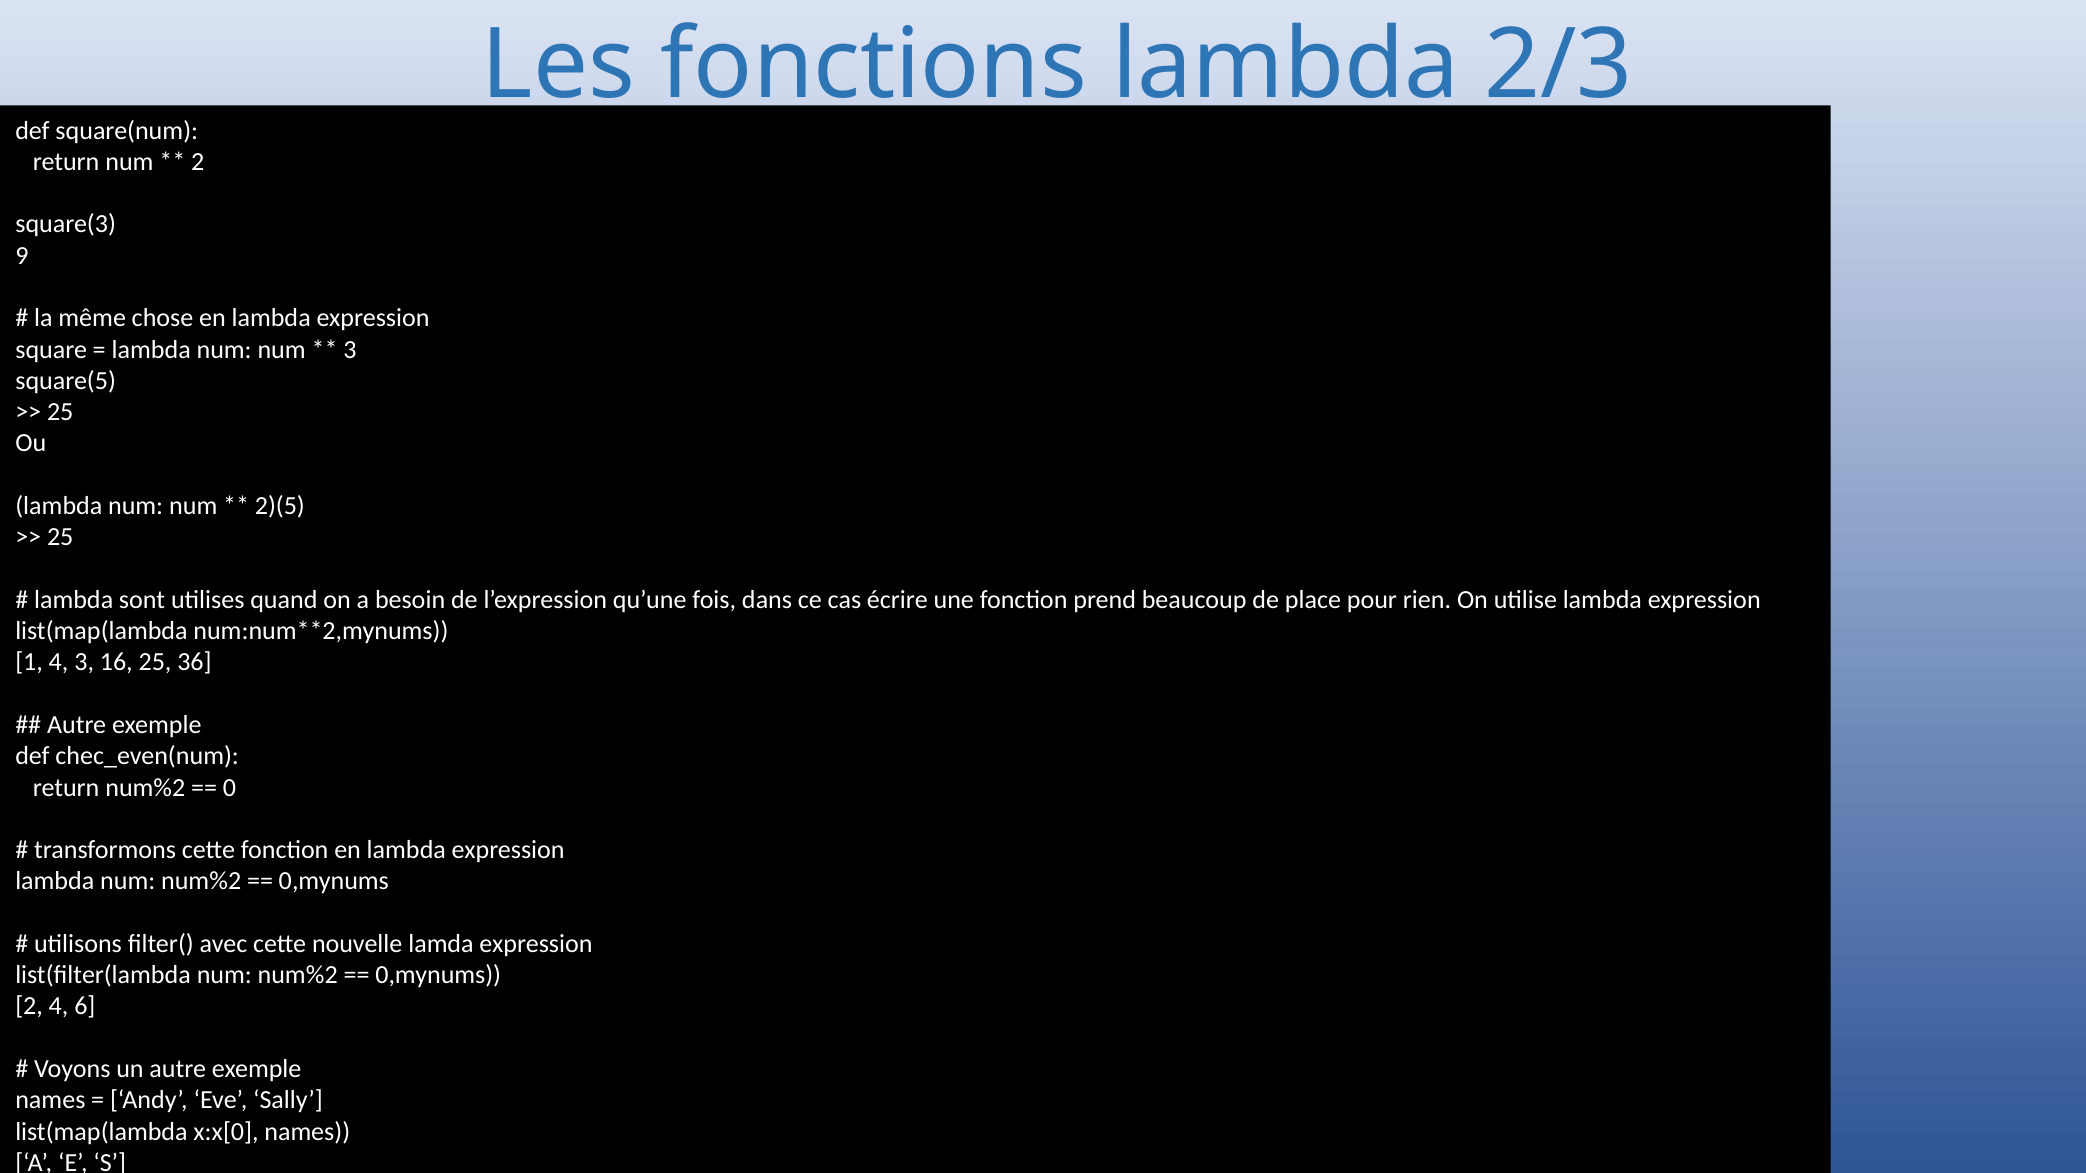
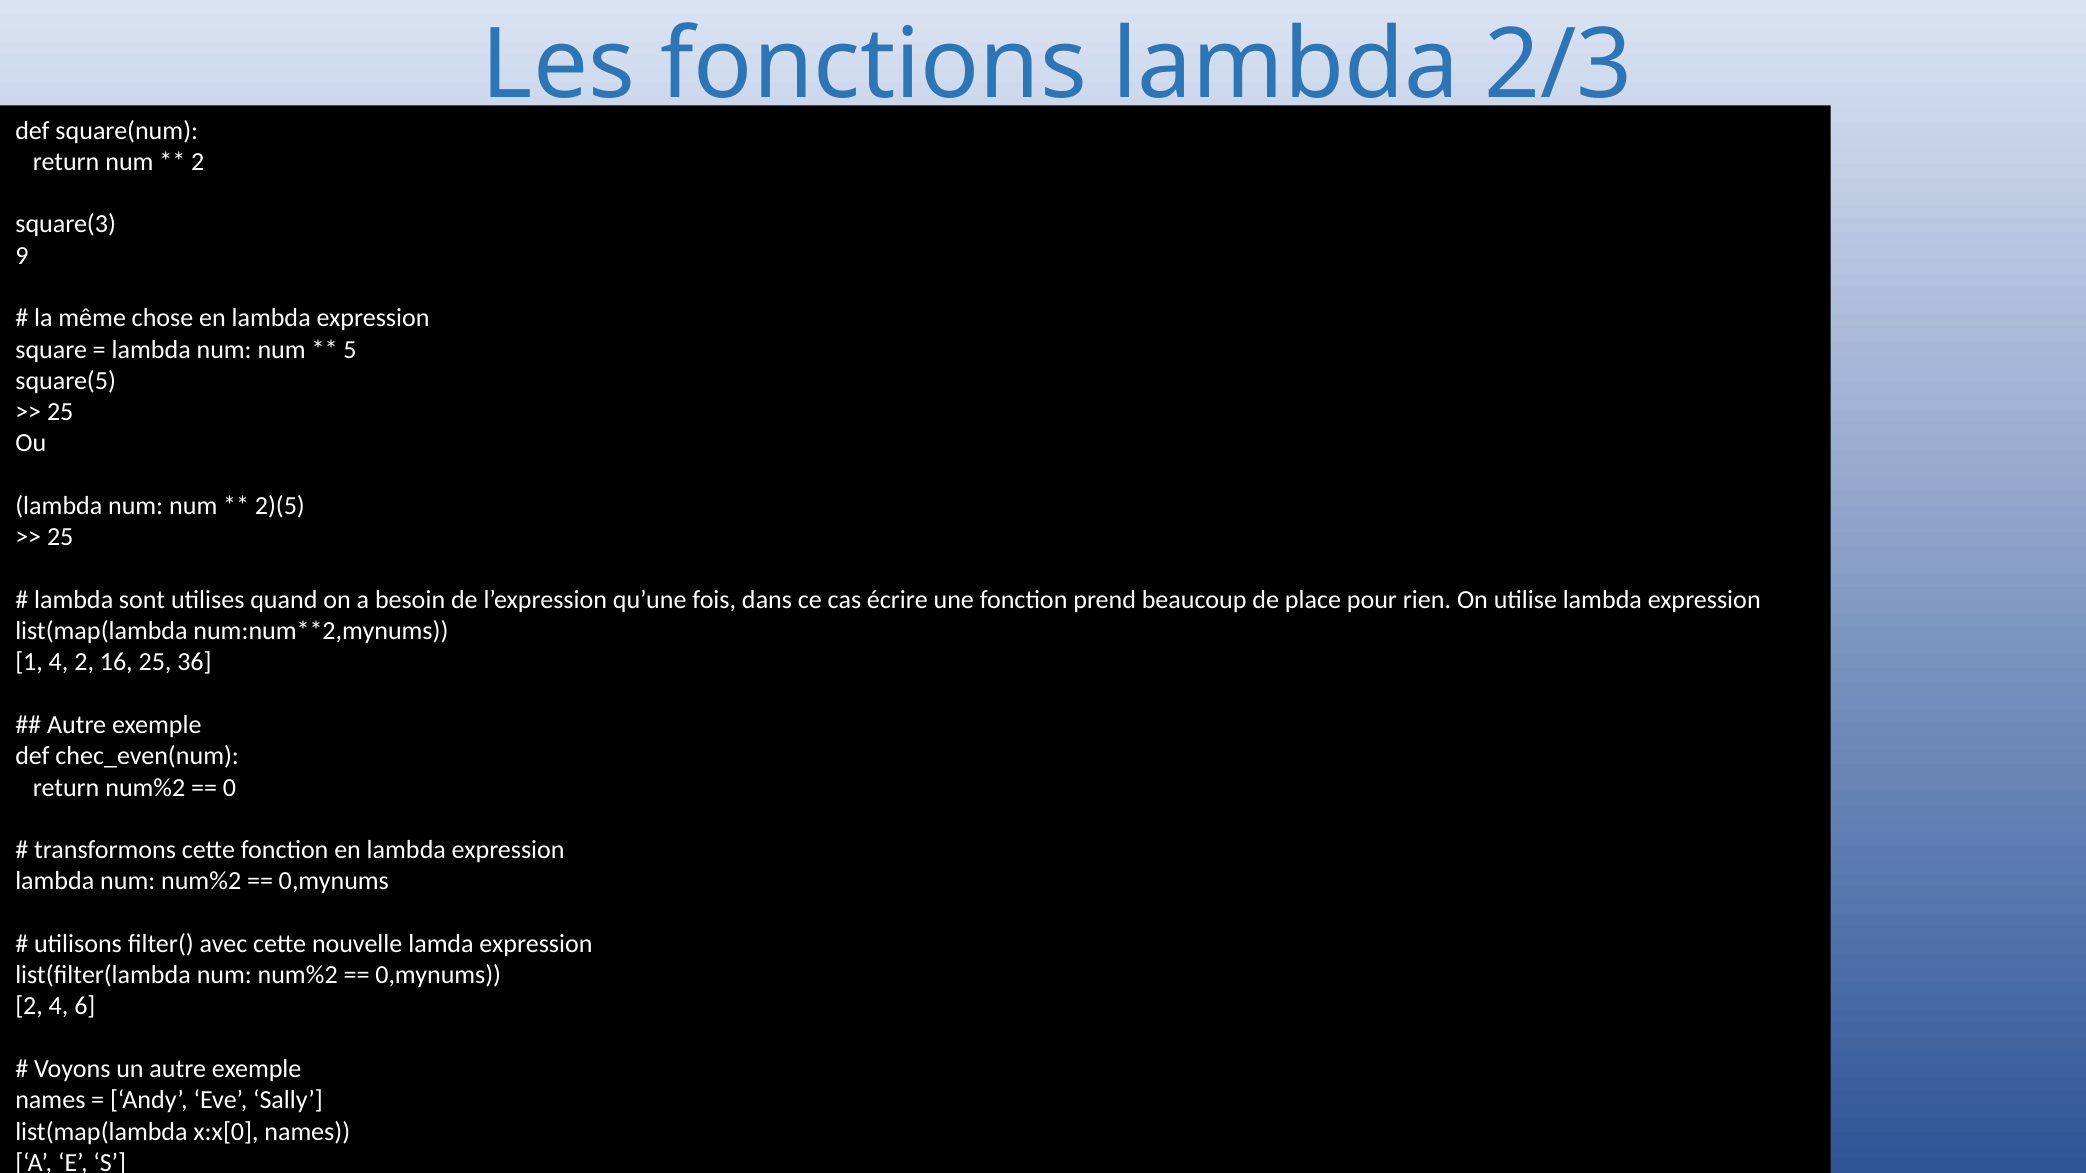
3 at (350, 350): 3 -> 5
4 3: 3 -> 2
